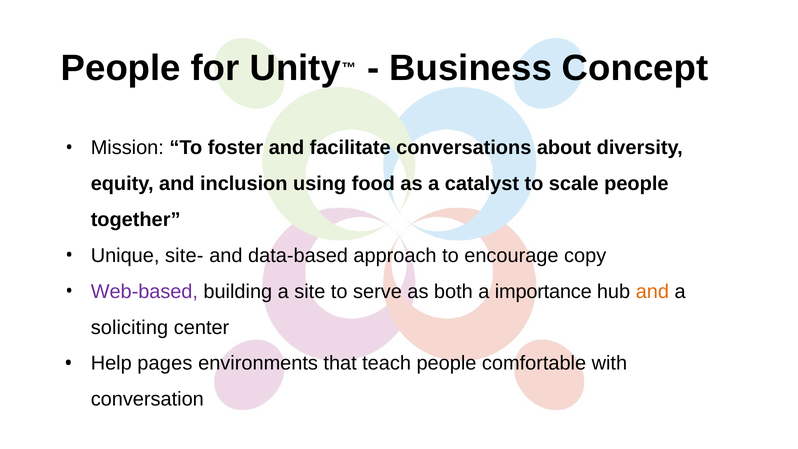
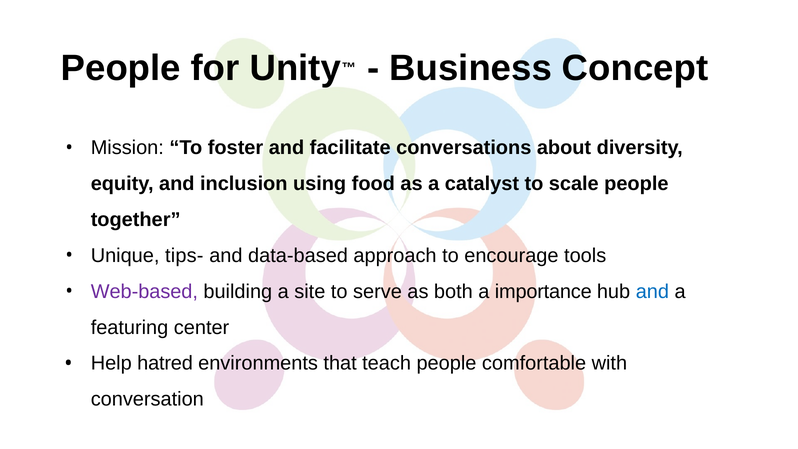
site-: site- -> tips-
copy: copy -> tools
and at (652, 291) colour: orange -> blue
soliciting: soliciting -> featuring
pages: pages -> hatred
